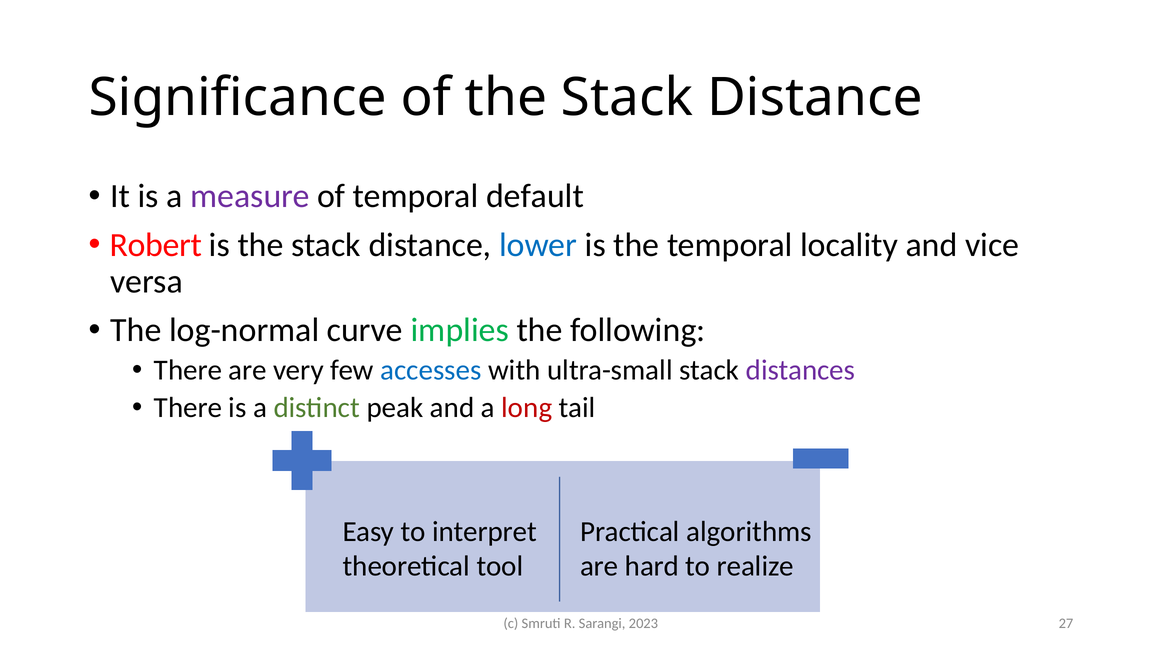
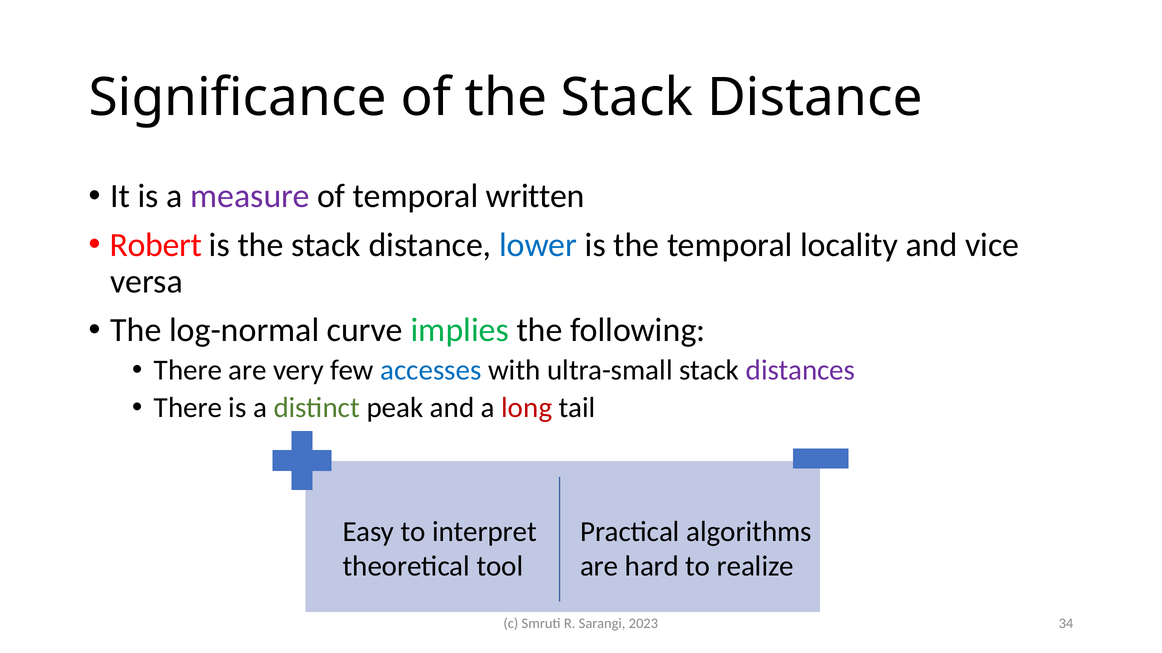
default: default -> written
27: 27 -> 34
